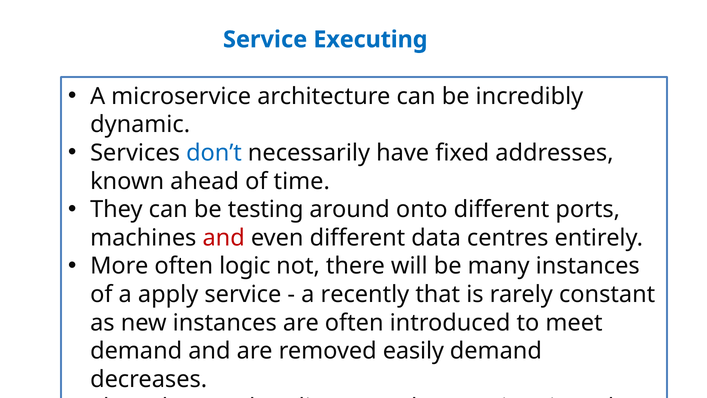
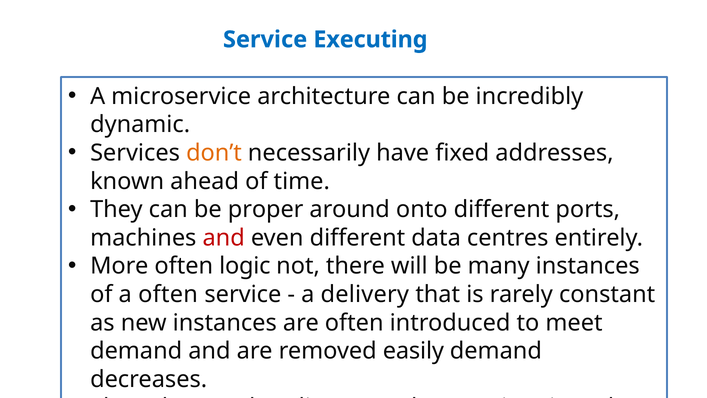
don’t colour: blue -> orange
testing: testing -> proper
a apply: apply -> often
recently: recently -> delivery
